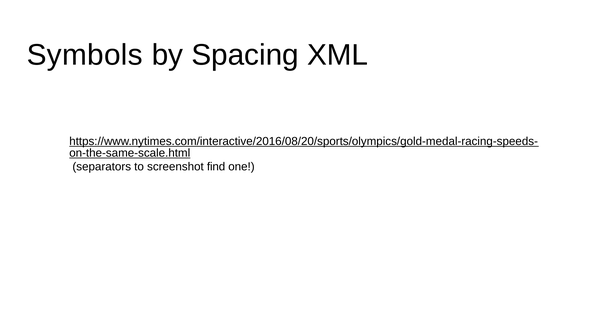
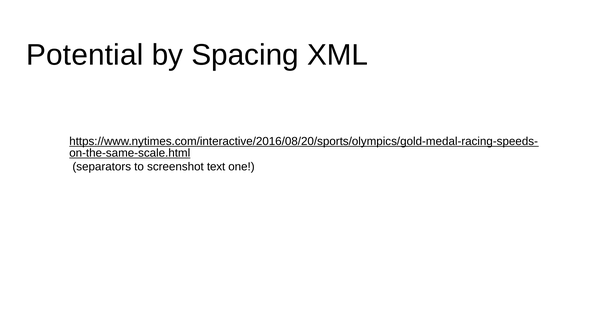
Symbols: Symbols -> Potential
find: find -> text
